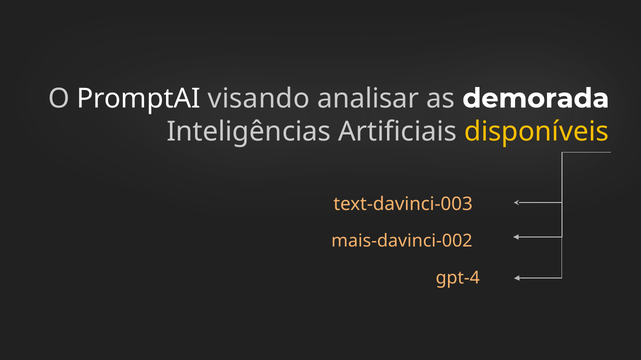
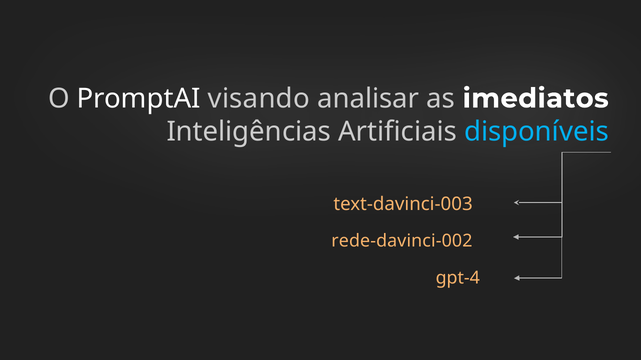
demorada: demorada -> imediatos
disponíveis colour: yellow -> light blue
mais-davinci-002: mais-davinci-002 -> rede-davinci-002
